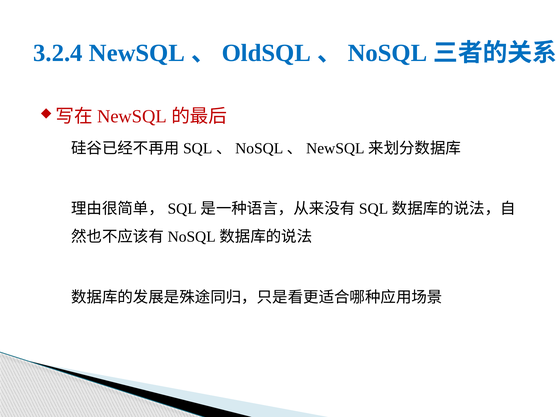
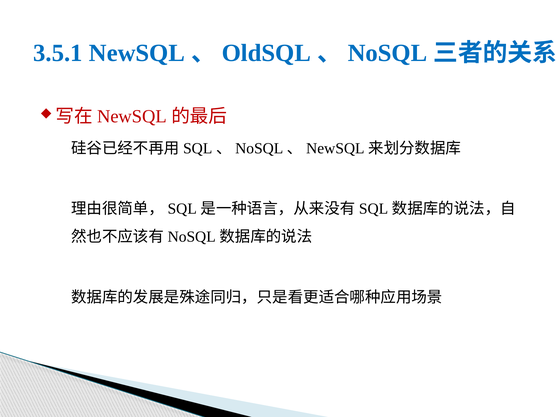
3.2.4: 3.2.4 -> 3.5.1
